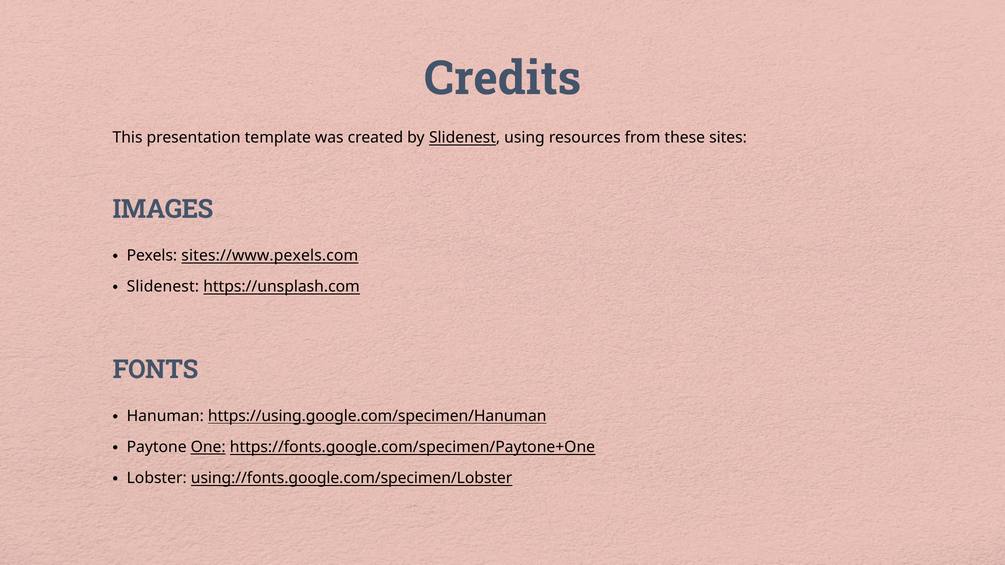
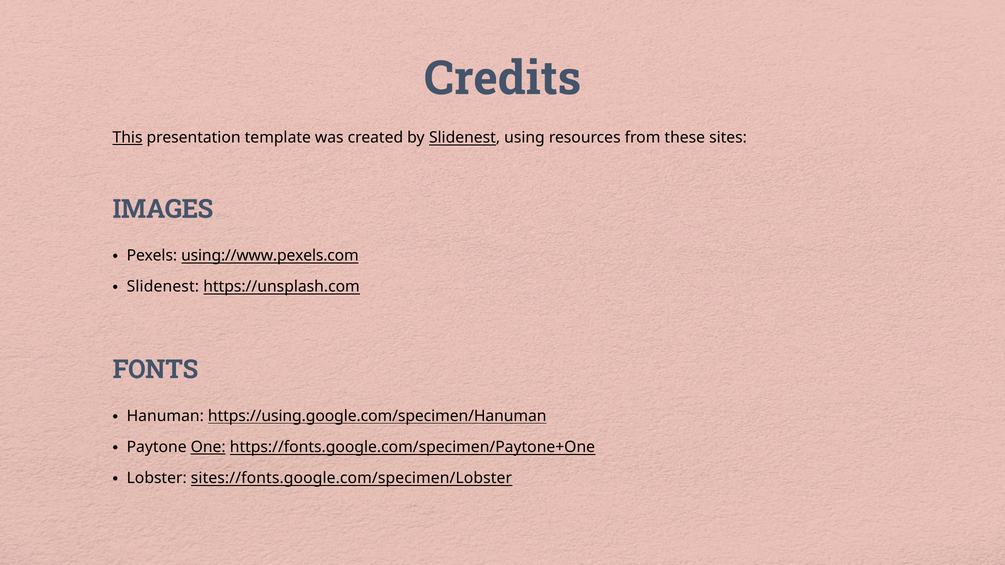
This underline: none -> present
sites://www.pexels.com: sites://www.pexels.com -> using://www.pexels.com
using://fonts.google.com/specimen/Lobster: using://fonts.google.com/specimen/Lobster -> sites://fonts.google.com/specimen/Lobster
